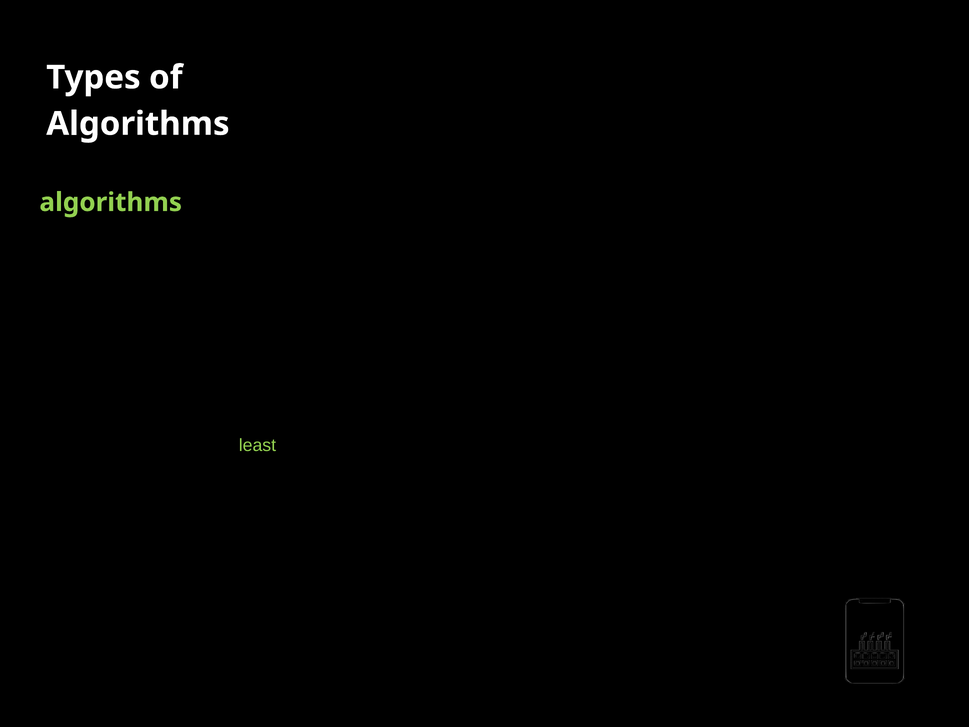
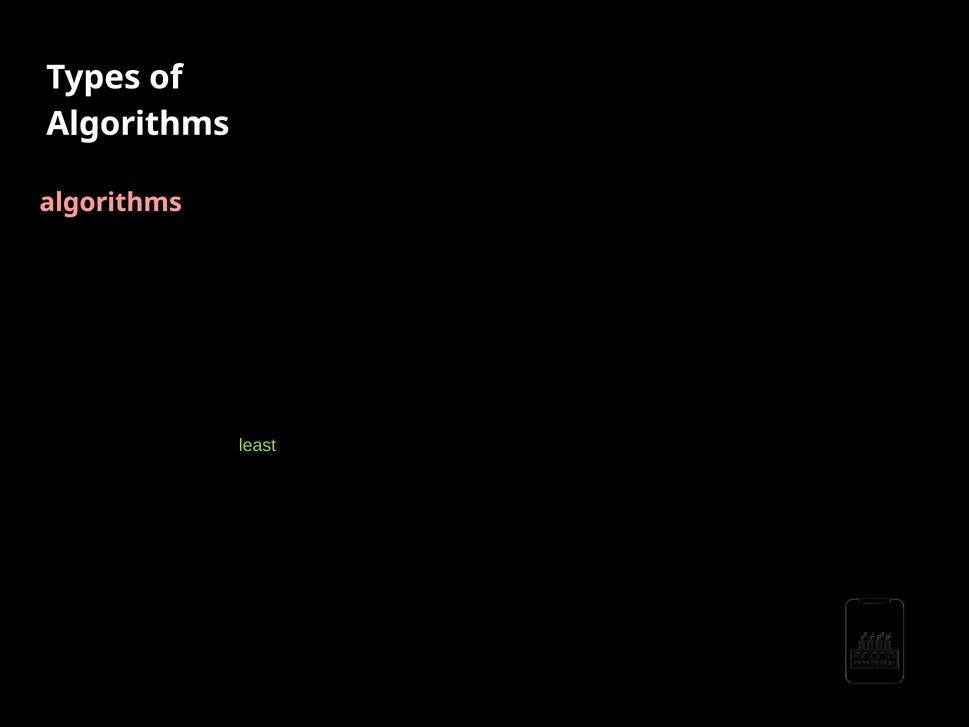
algorithms at (111, 203) colour: light green -> pink
